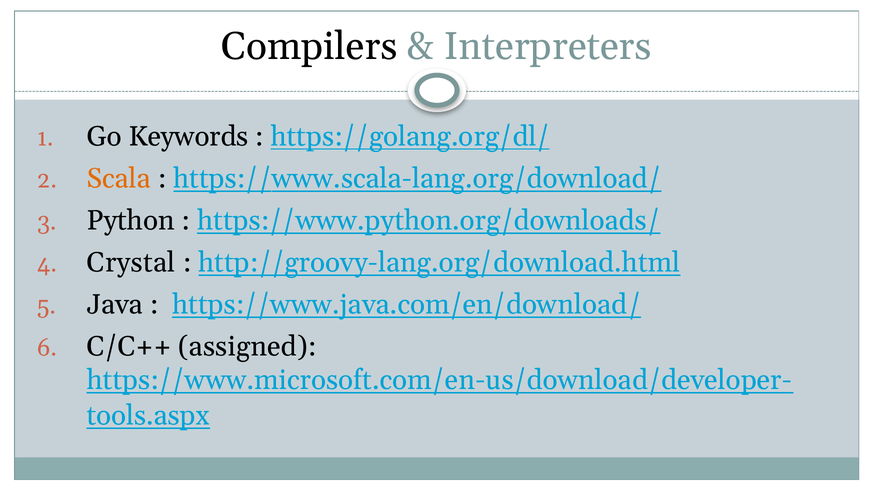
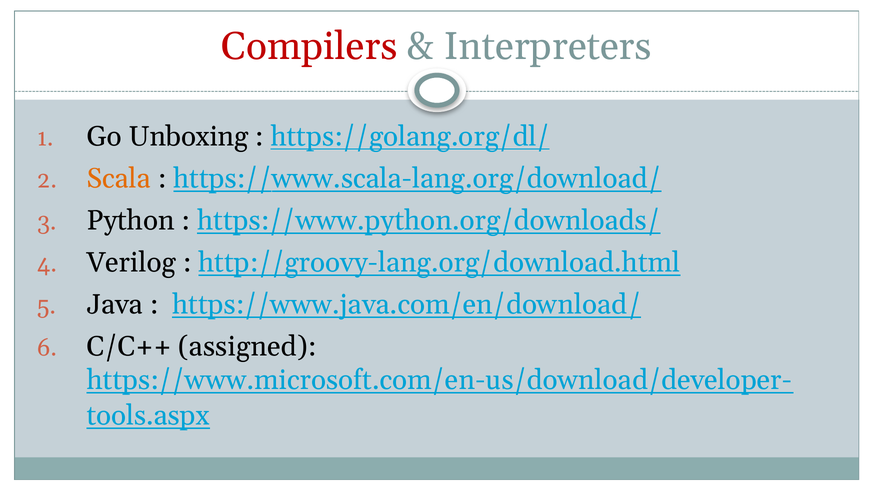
Compilers colour: black -> red
Keywords: Keywords -> Unboxing
Crystal: Crystal -> Verilog
